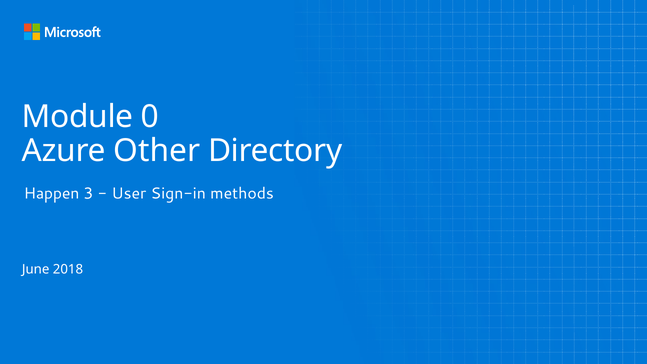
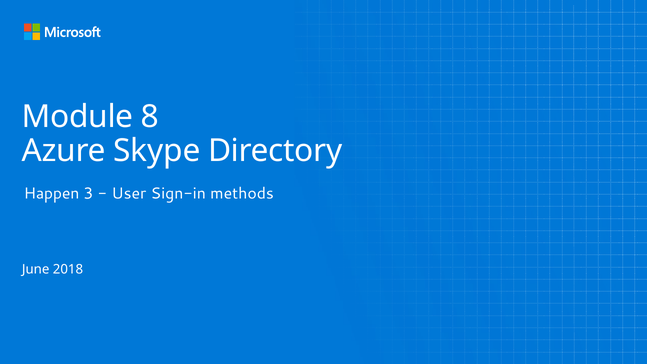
0: 0 -> 8
Other: Other -> Skype
